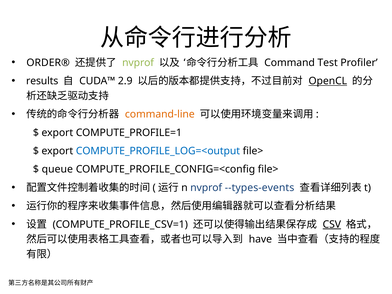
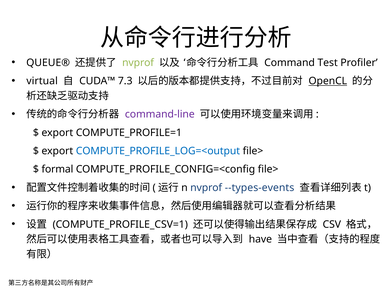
ORDER®: ORDER® -> QUEUE®
results: results -> virtual
2.9: 2.9 -> 7.3
command-line colour: orange -> purple
queue: queue -> formal
CSV underline: present -> none
